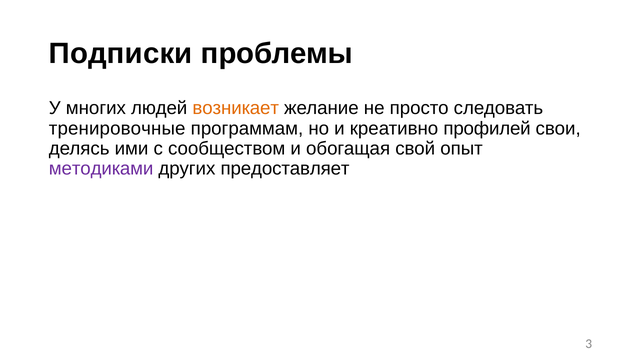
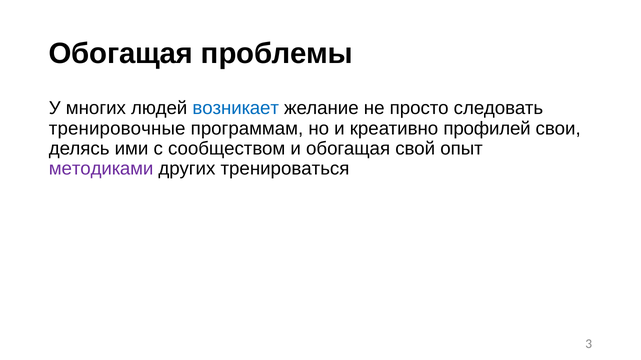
Подписки at (121, 54): Подписки -> Обогащая
возникает colour: orange -> blue
предоставляет: предоставляет -> тренироваться
